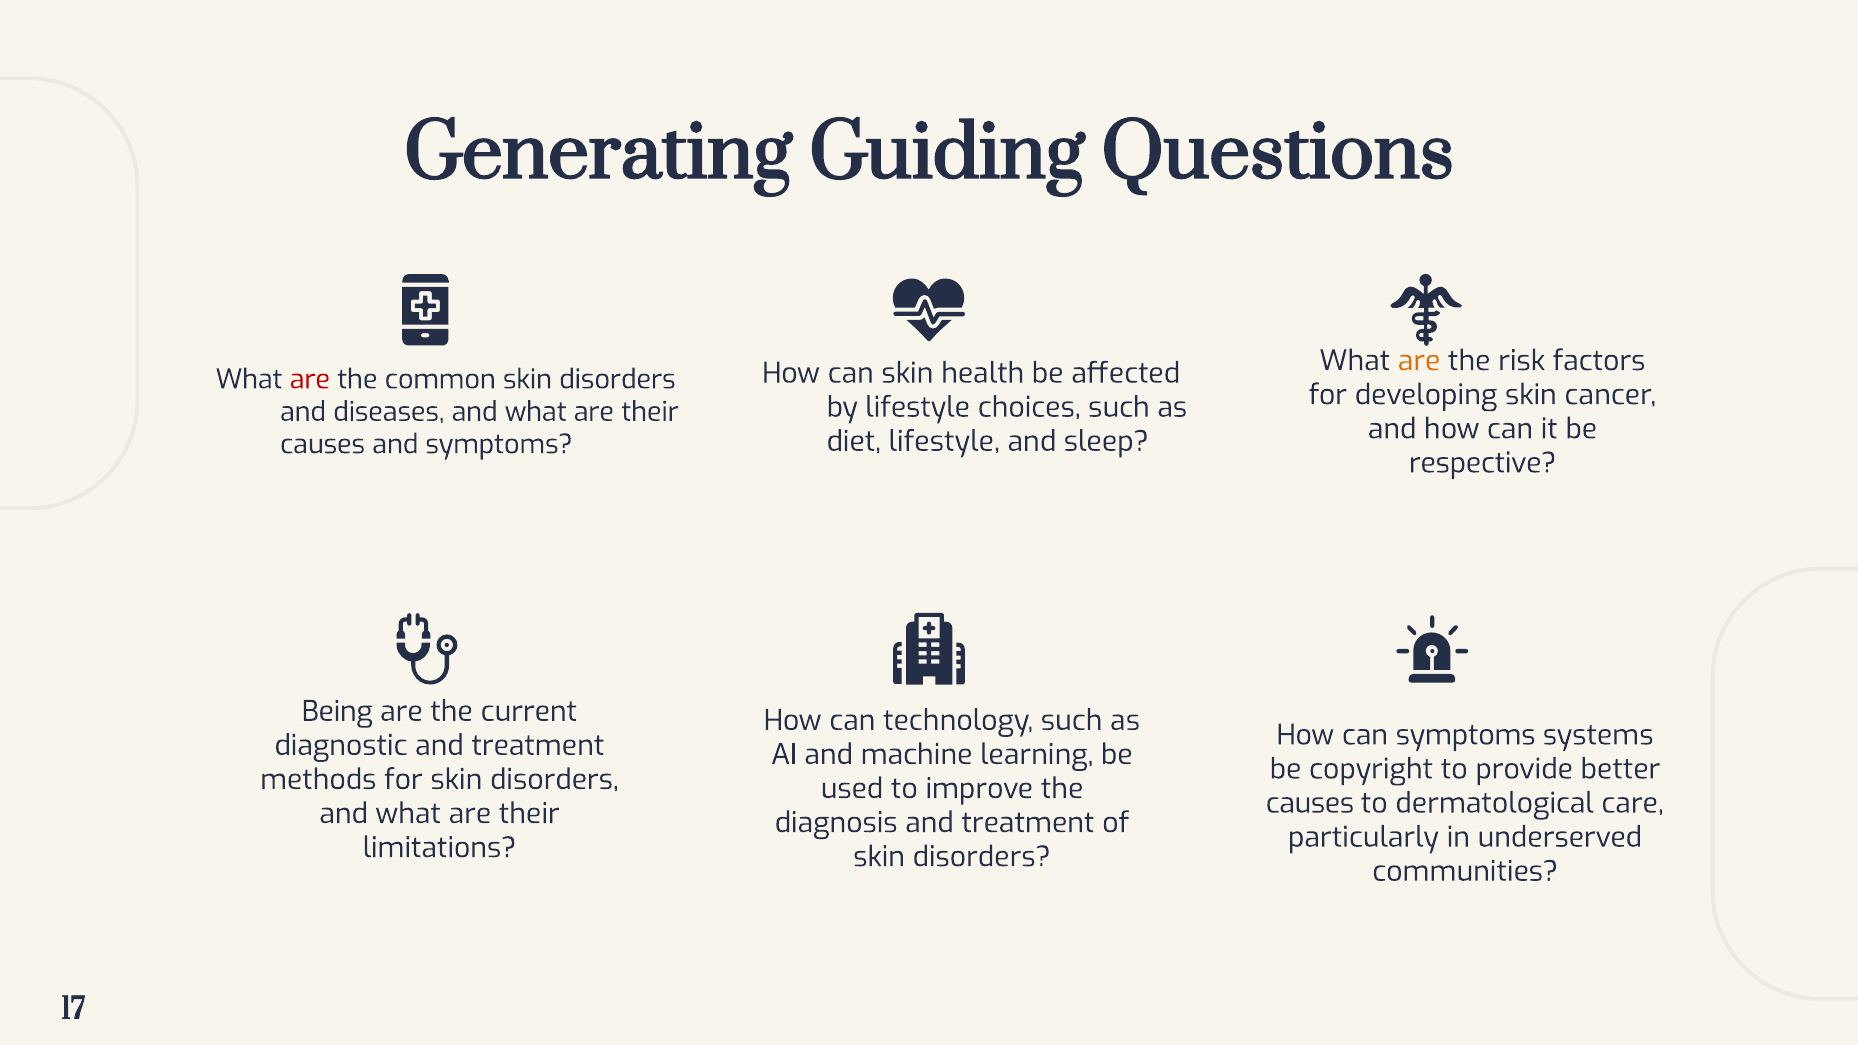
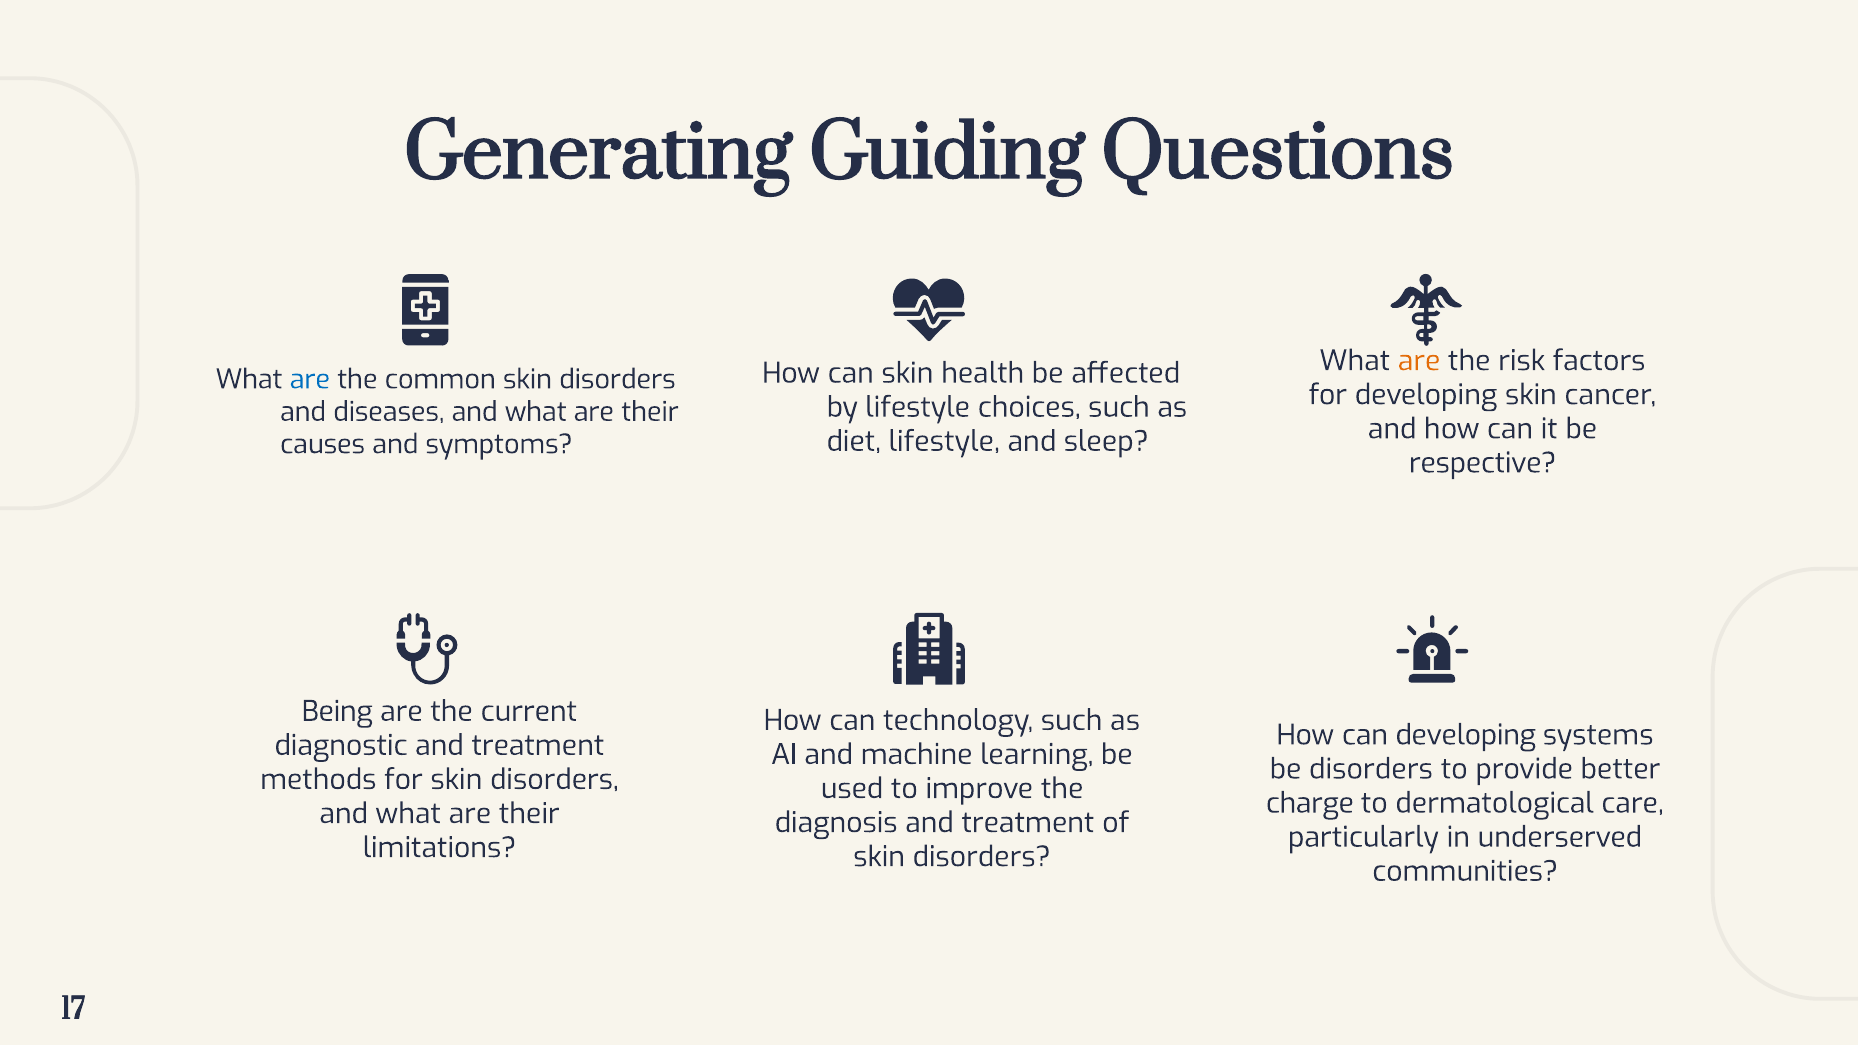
are at (310, 379) colour: red -> blue
can symptoms: symptoms -> developing
be copyright: copyright -> disorders
causes at (1310, 803): causes -> charge
